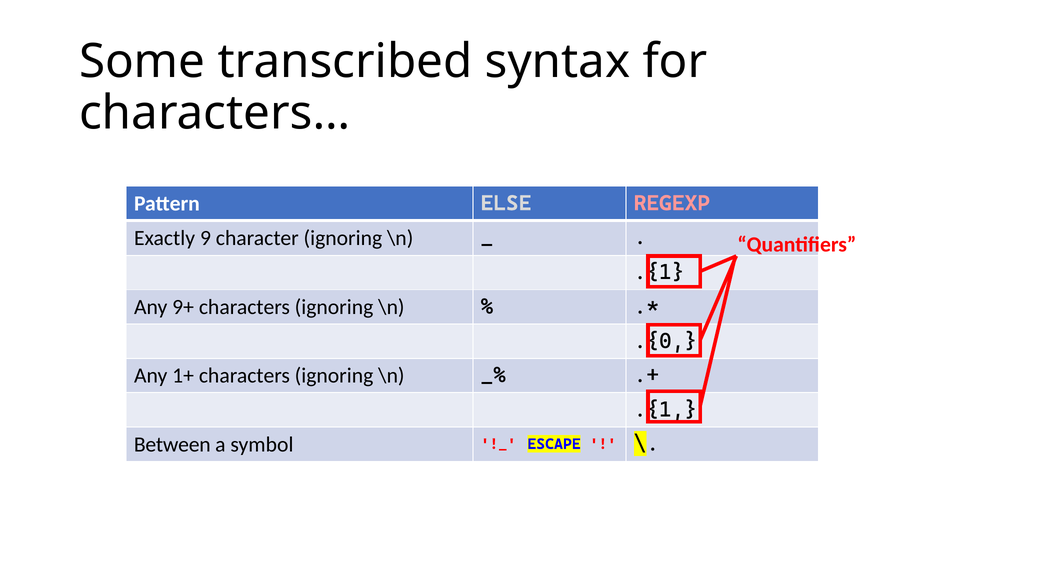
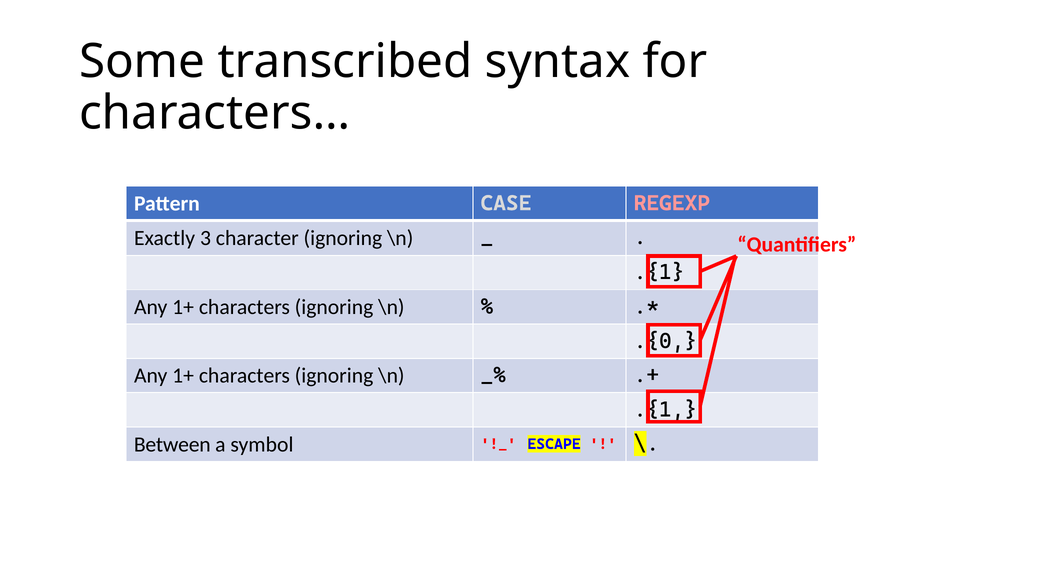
ELSE: ELSE -> CASE
9: 9 -> 3
9+ at (183, 307): 9+ -> 1+
